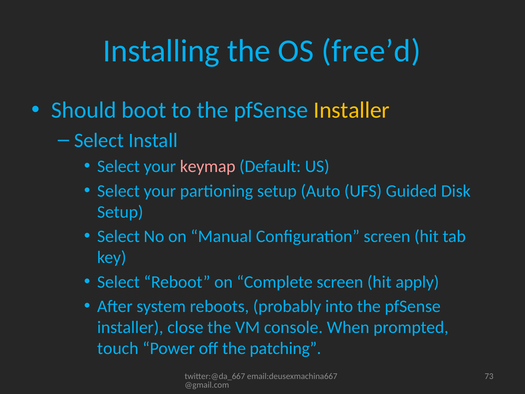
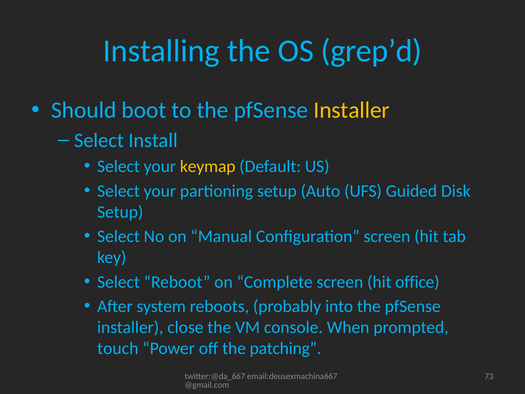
free’d: free’d -> grep’d
keymap colour: pink -> yellow
apply: apply -> office
